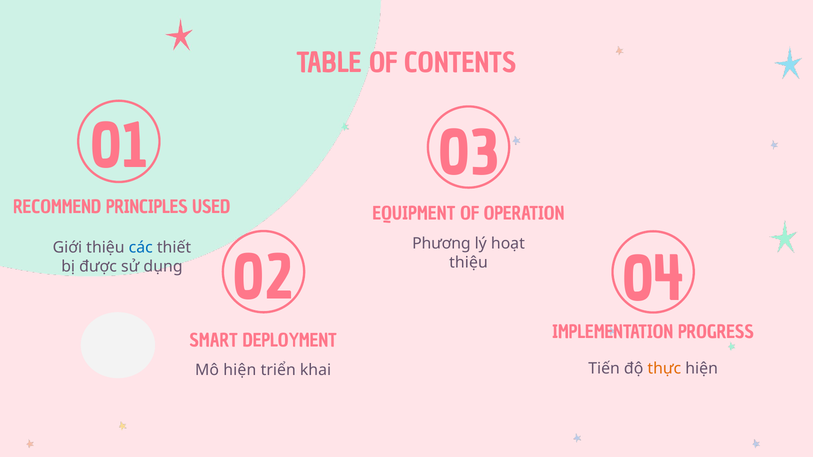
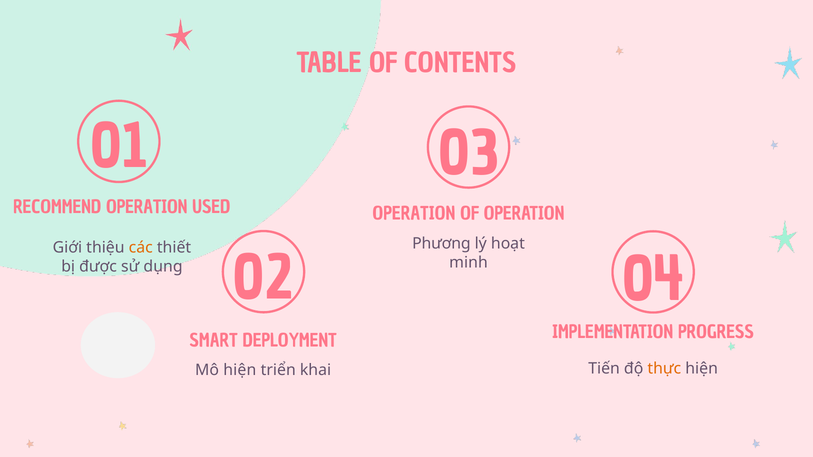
RECOMMEND PRINCIPLES: PRINCIPLES -> OPERATION
EQUIPMENT at (414, 214): EQUIPMENT -> OPERATION
các colour: blue -> orange
thiệu at (468, 263): thiệu -> minh
